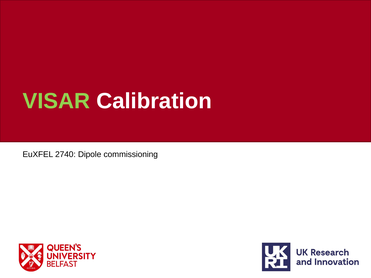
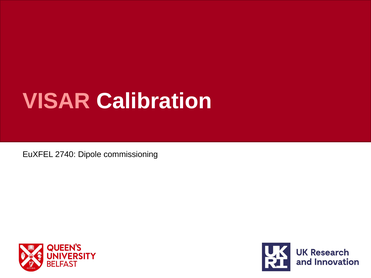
VISAR colour: light green -> pink
